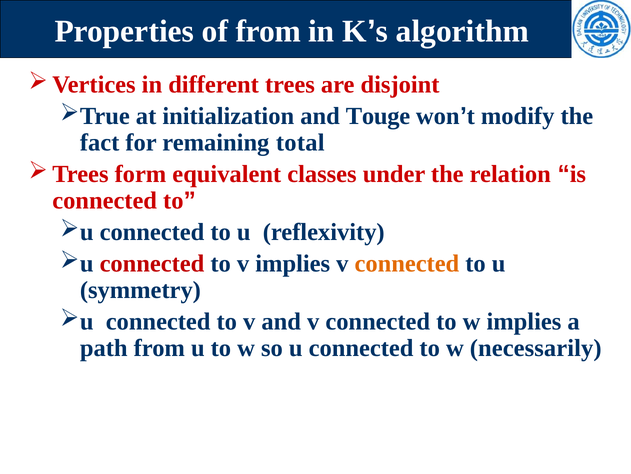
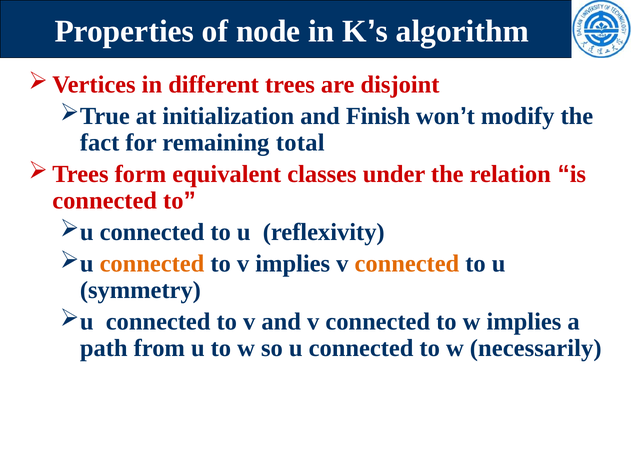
of from: from -> node
Touge: Touge -> Finish
connected at (152, 263) colour: red -> orange
